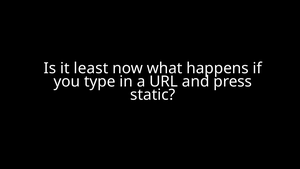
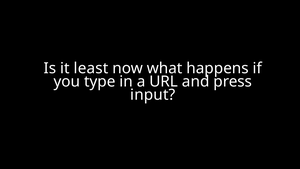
static: static -> input
